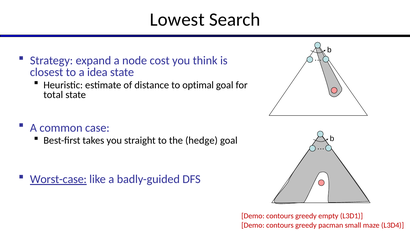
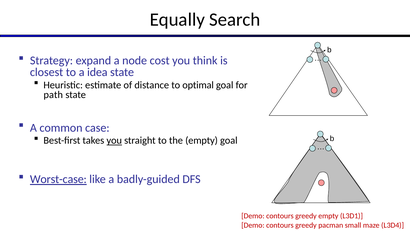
Lowest: Lowest -> Equally
total: total -> path
you at (114, 140) underline: none -> present
the hedge: hedge -> empty
